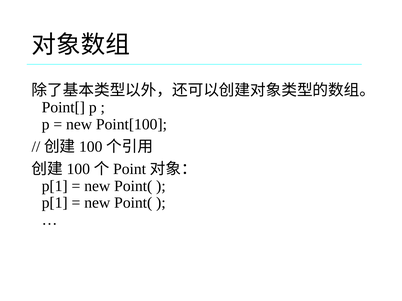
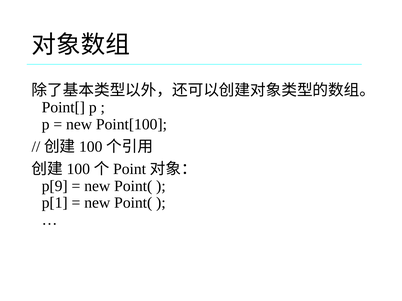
p[1 at (55, 186): p[1 -> p[9
